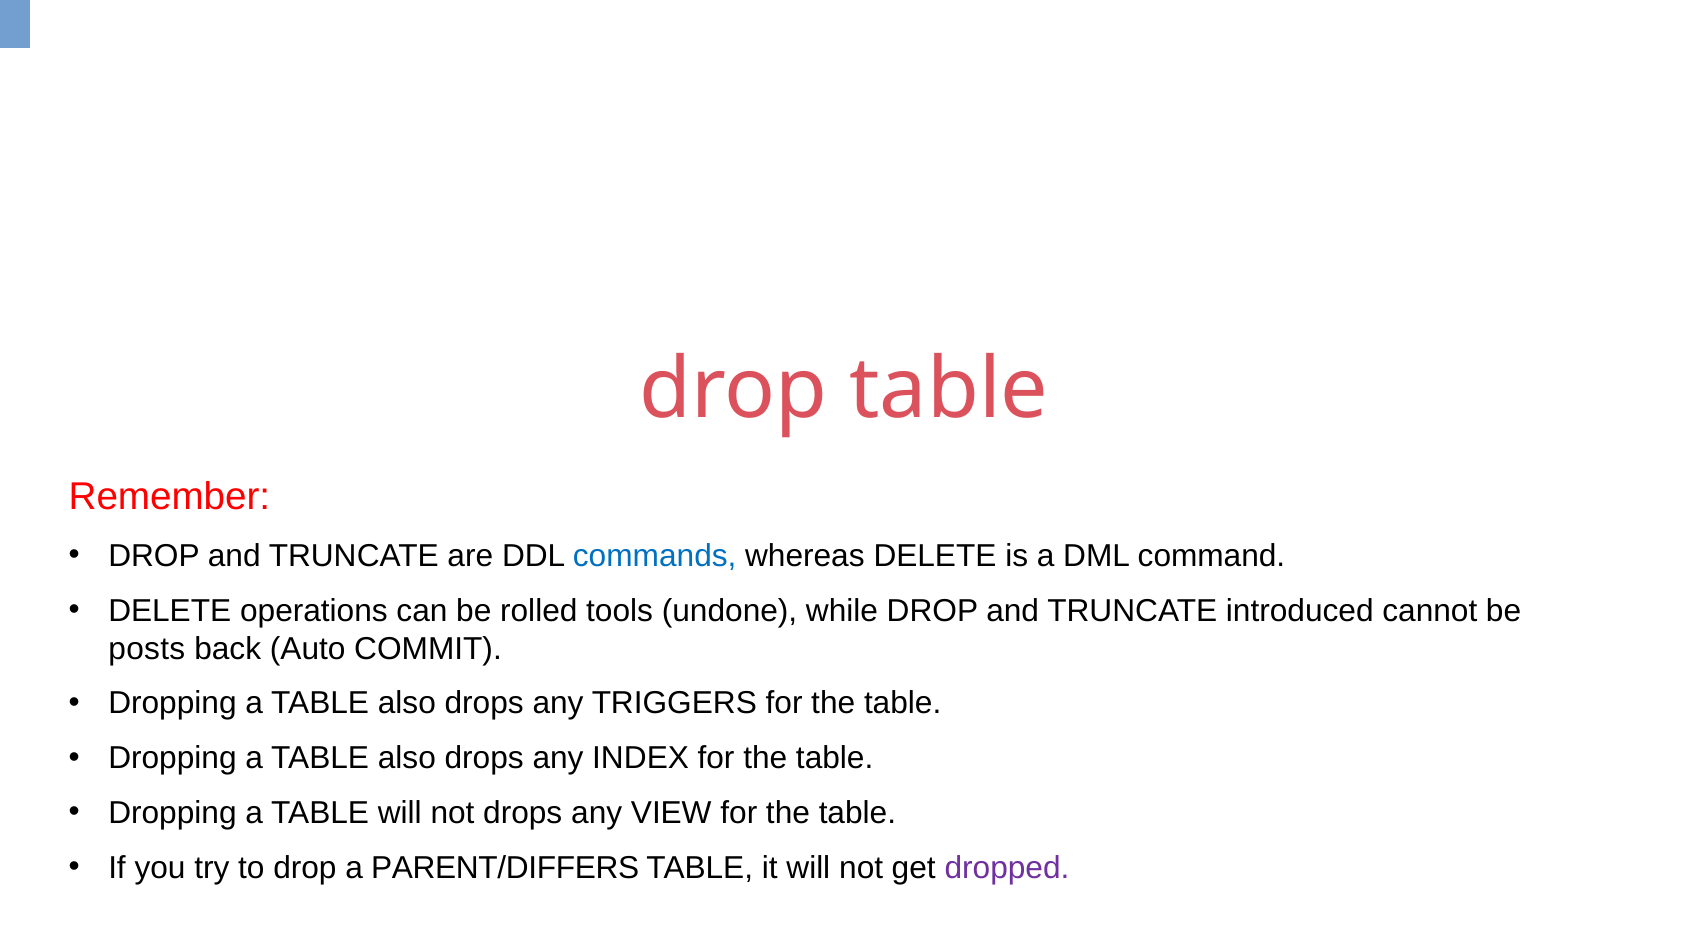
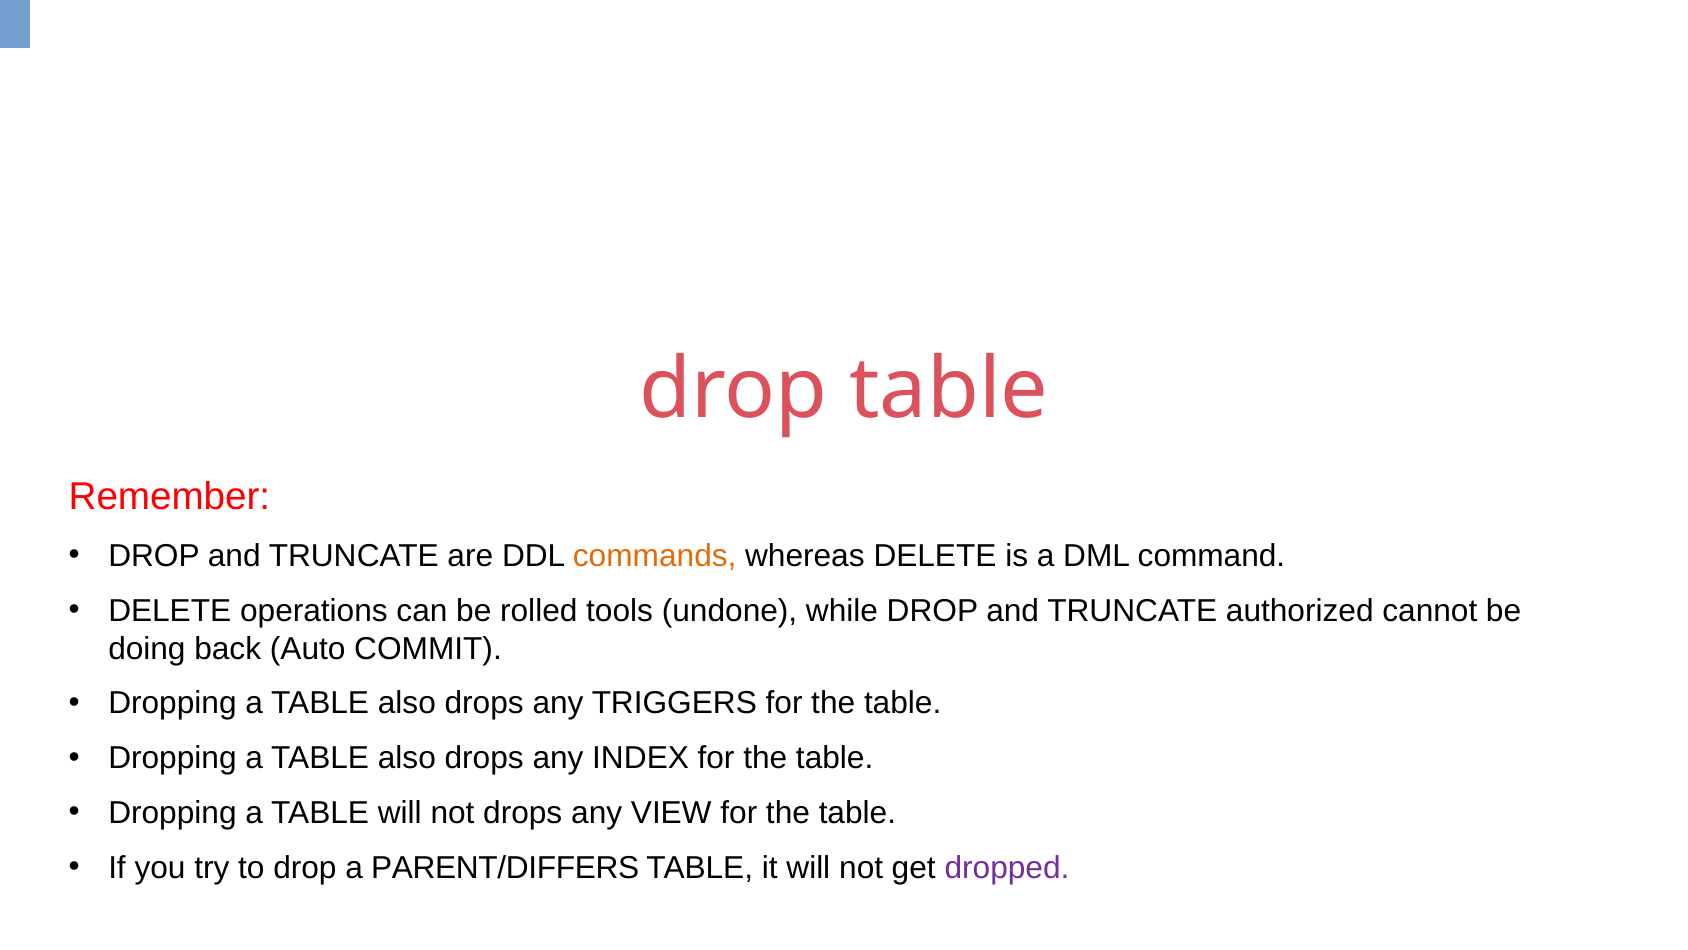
commands colour: blue -> orange
introduced: introduced -> authorized
posts: posts -> doing
